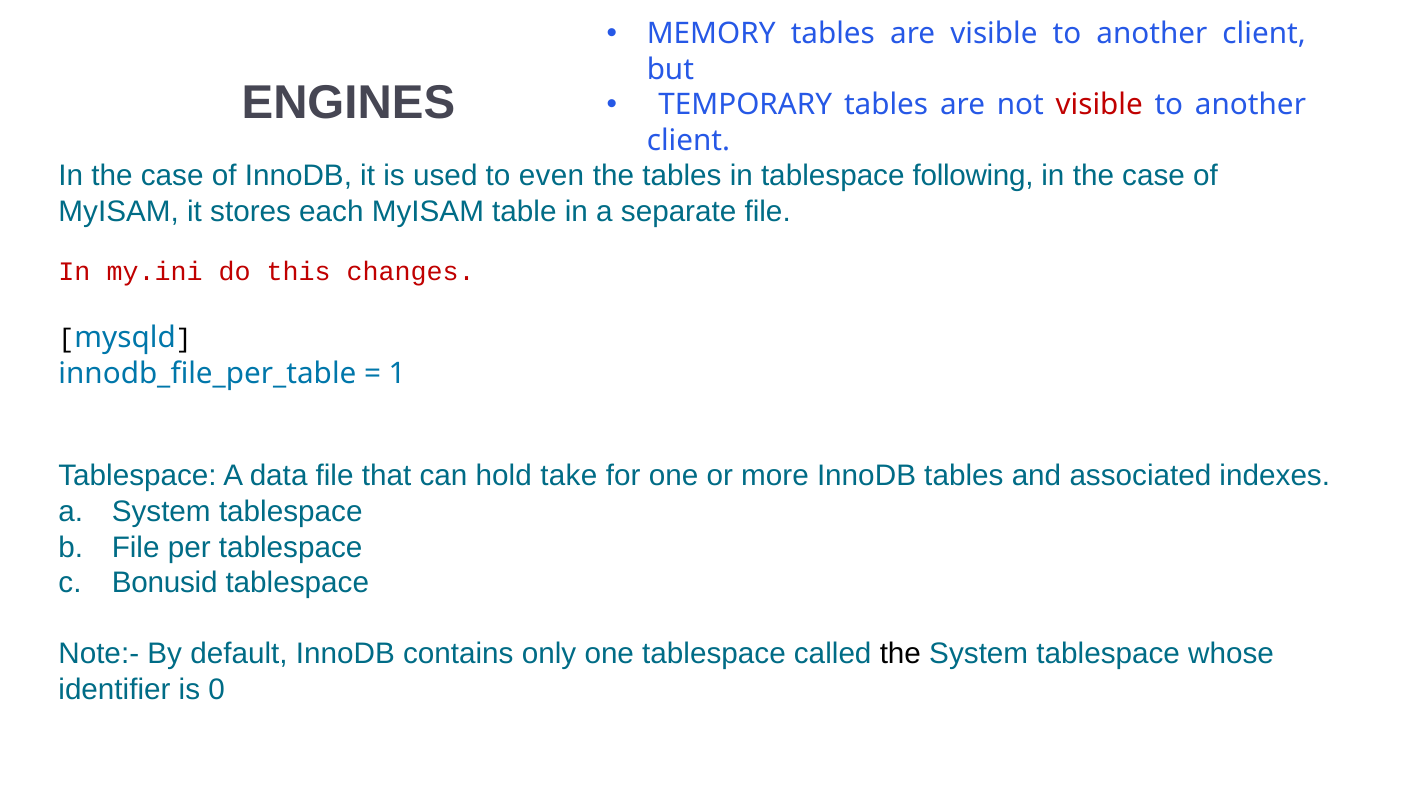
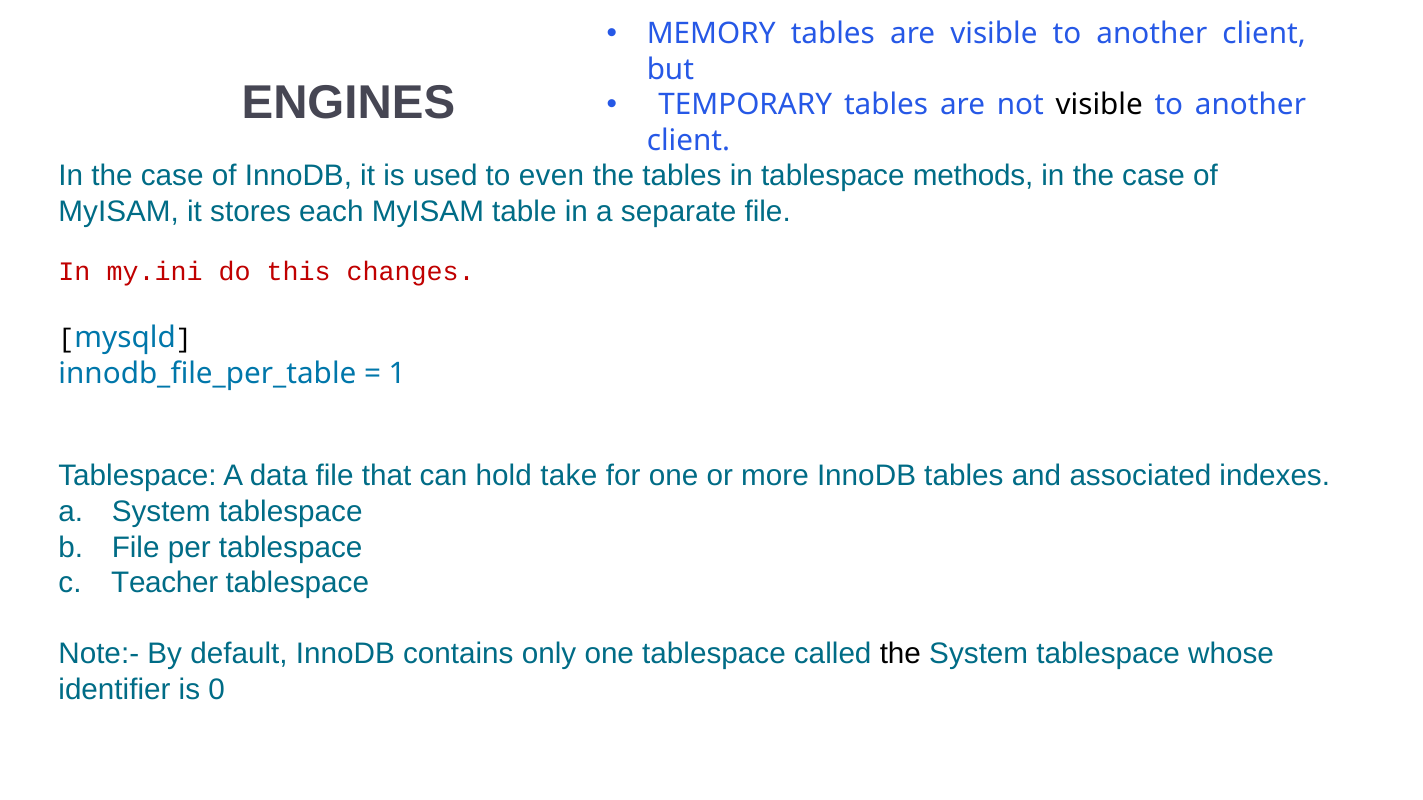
visible at (1099, 105) colour: red -> black
following: following -> methods
Bonusid: Bonusid -> Teacher
